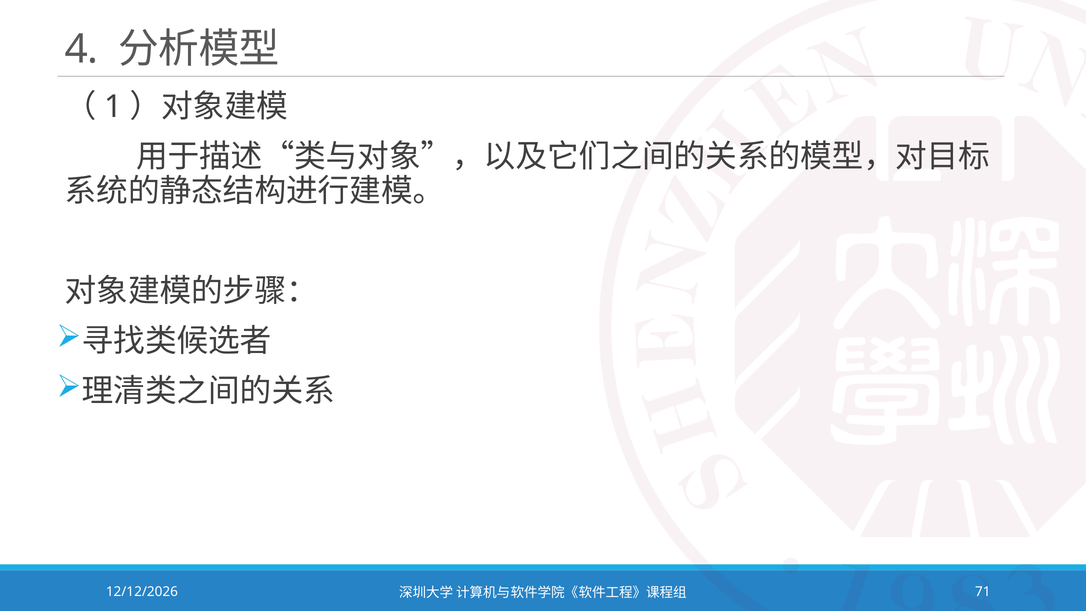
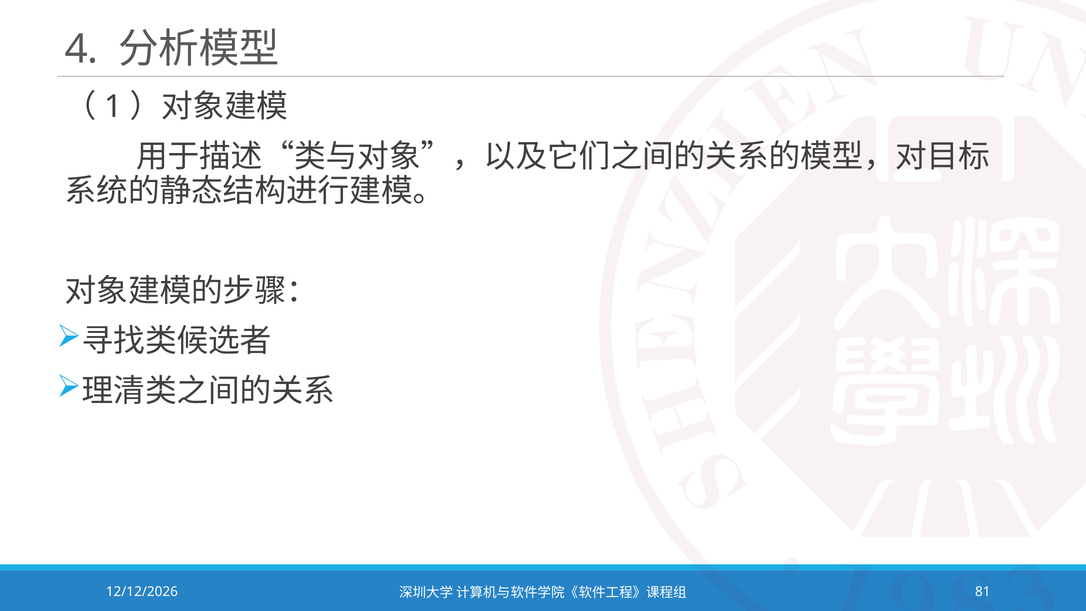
71: 71 -> 81
